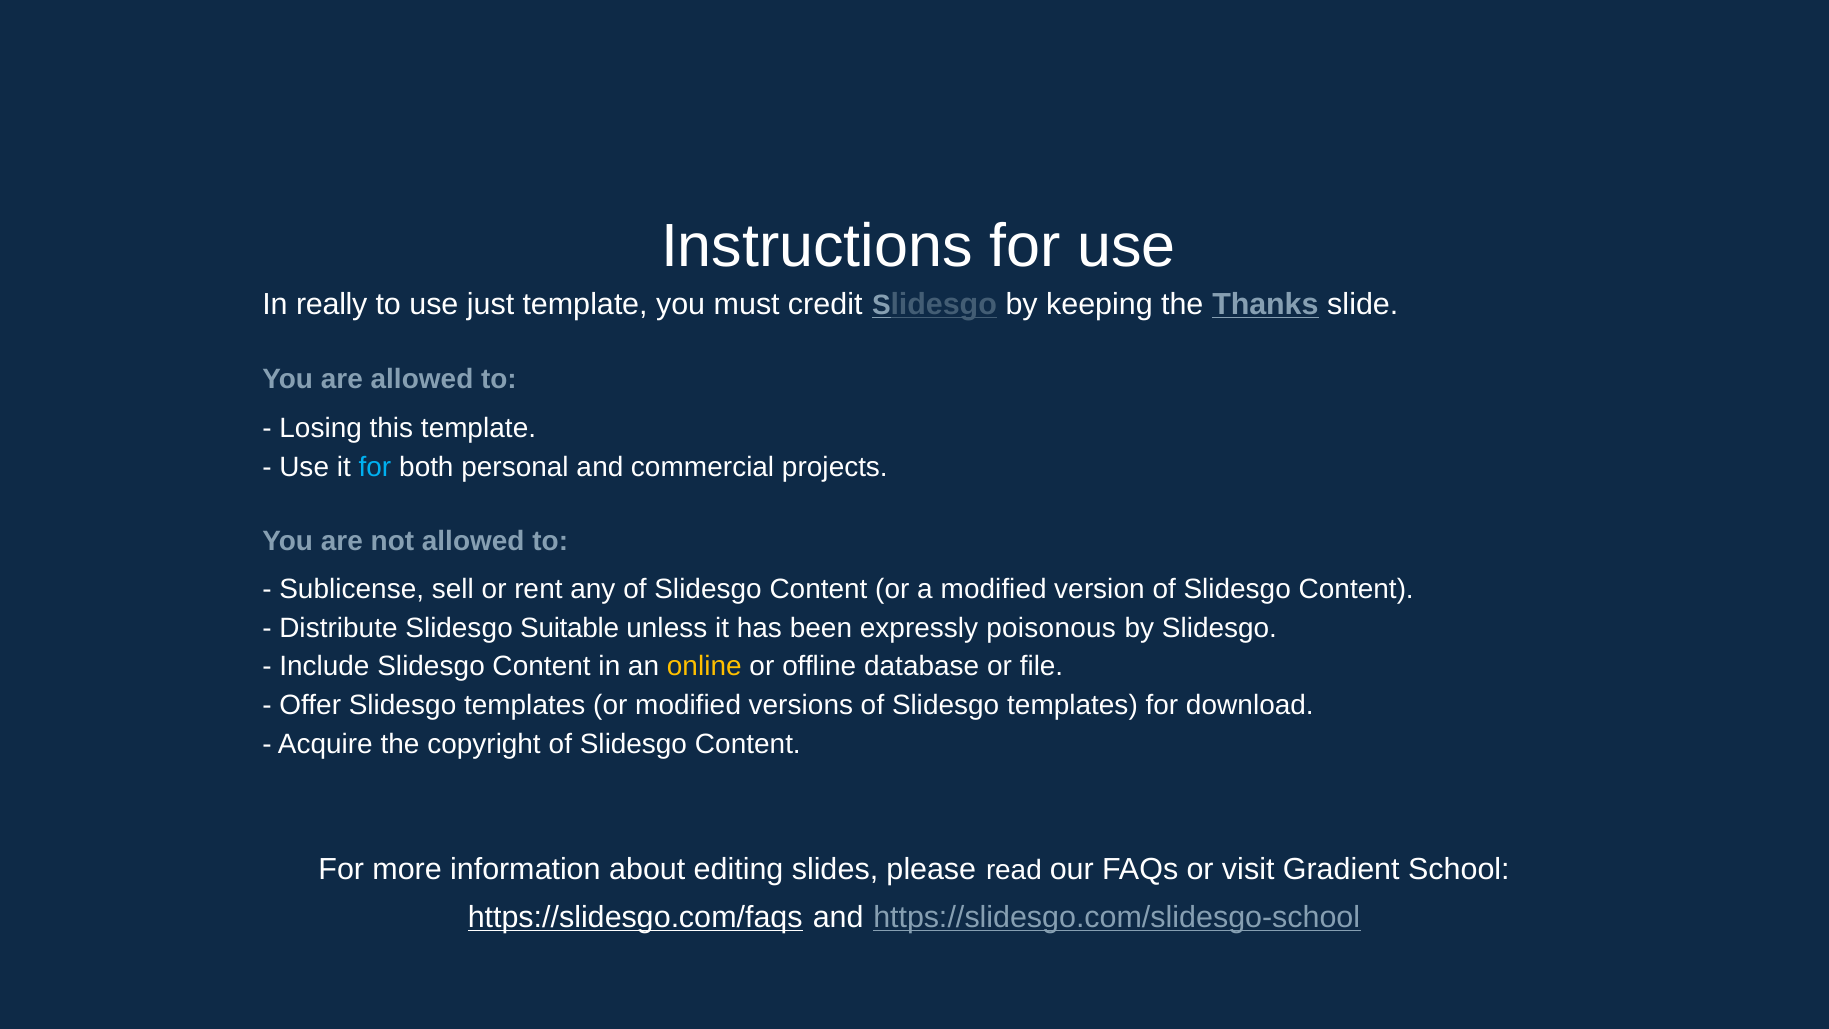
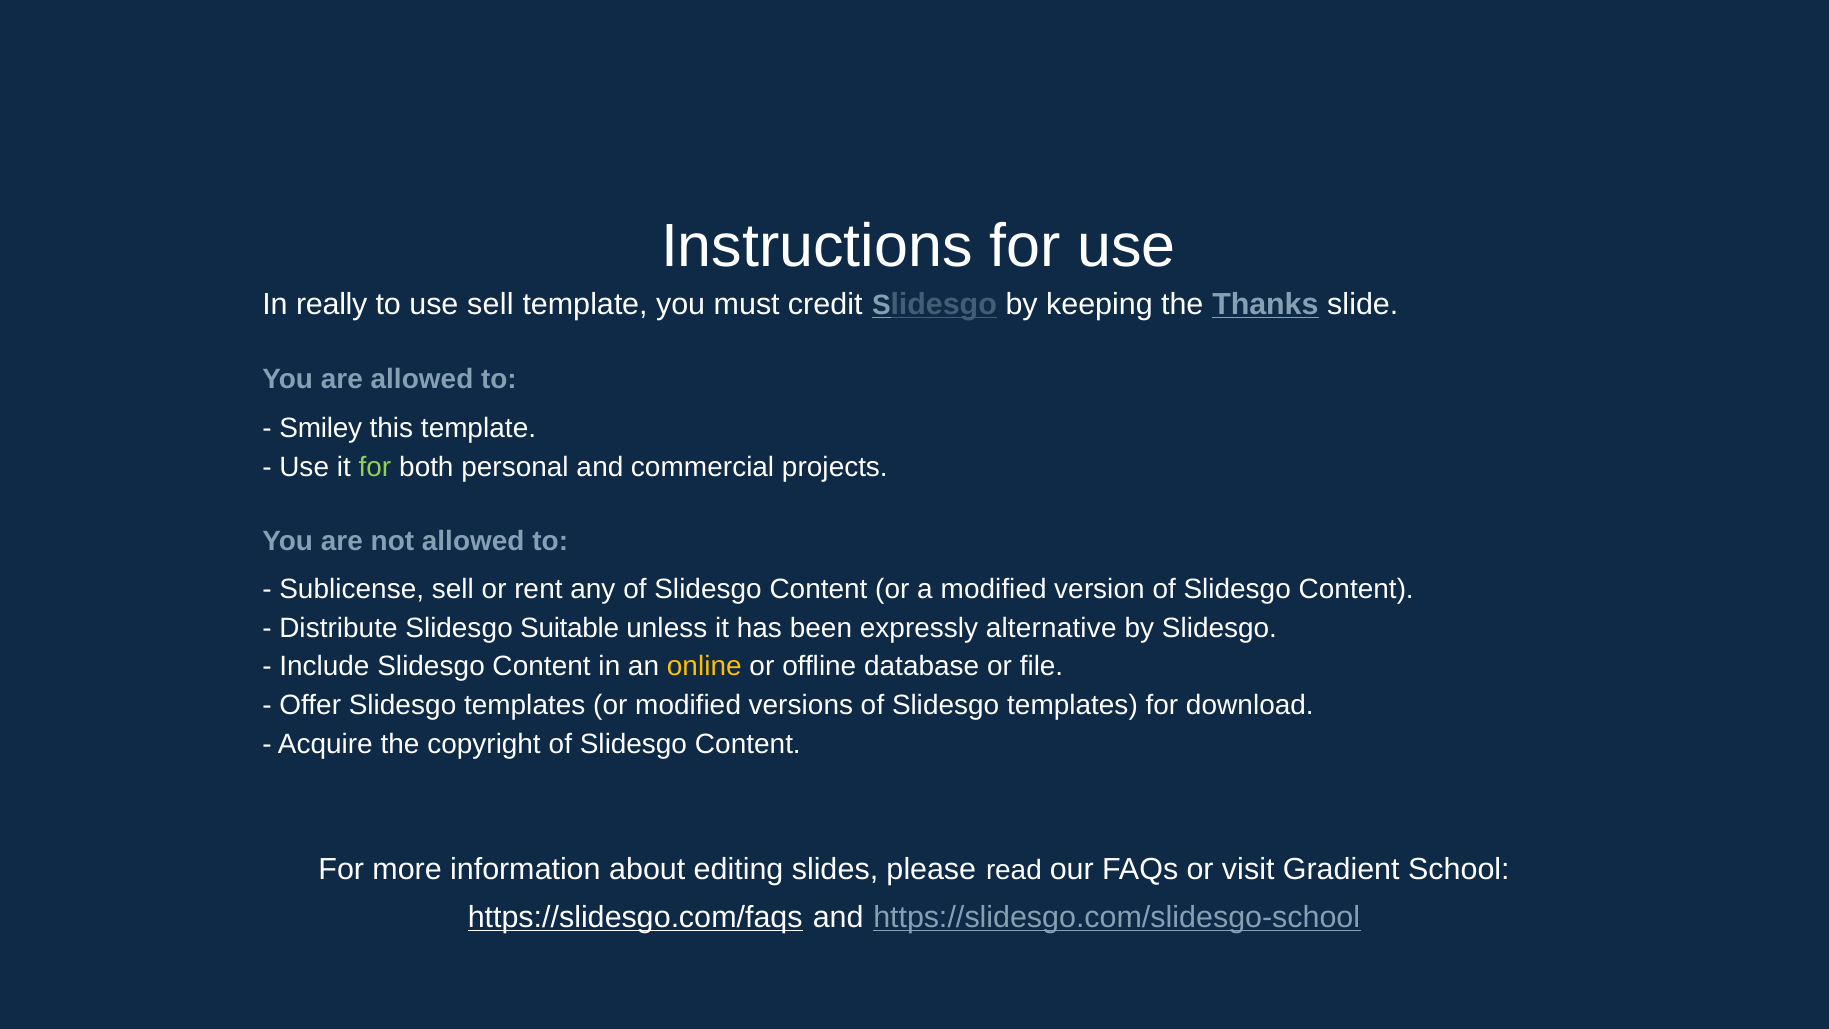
use just: just -> sell
Losing: Losing -> Smiley
for at (375, 467) colour: light blue -> light green
poisonous: poisonous -> alternative
